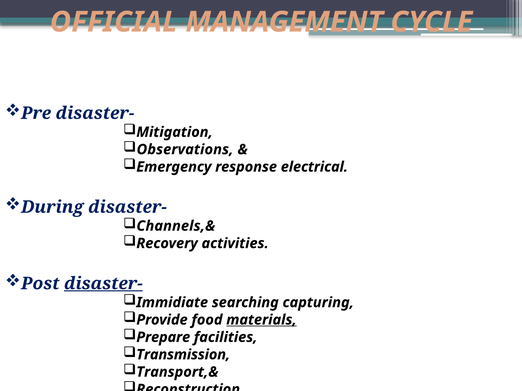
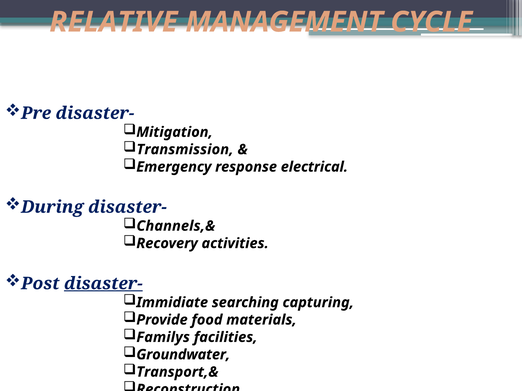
OFFICIAL: OFFICIAL -> RELATIVE
Observations: Observations -> Transmission
materials underline: present -> none
Prepare: Prepare -> Familys
Transmission: Transmission -> Groundwater
